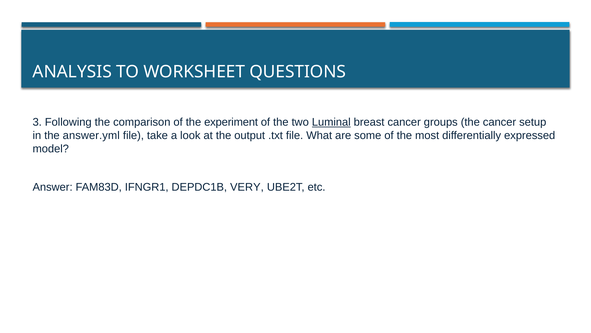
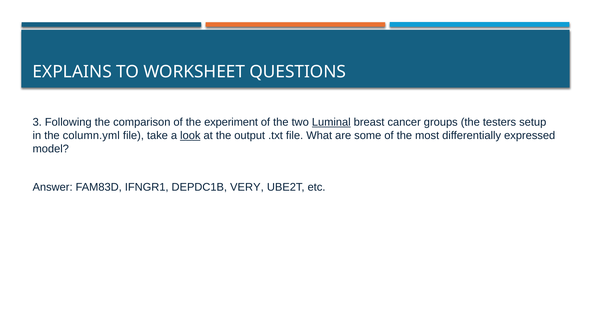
ANALYSIS: ANALYSIS -> EXPLAINS
the cancer: cancer -> testers
answer.yml: answer.yml -> column.yml
look underline: none -> present
